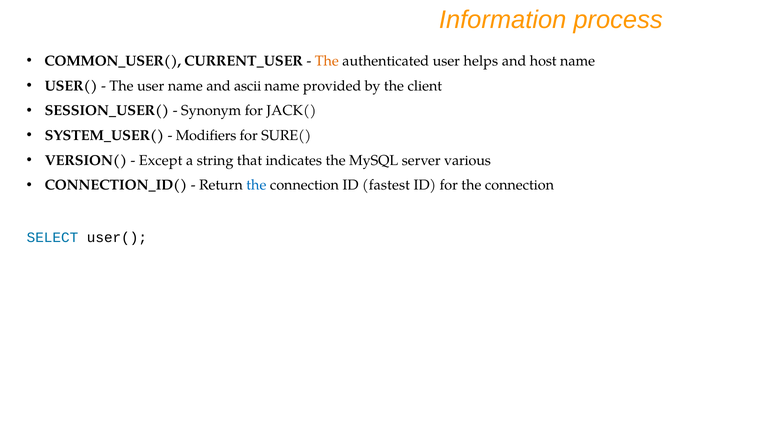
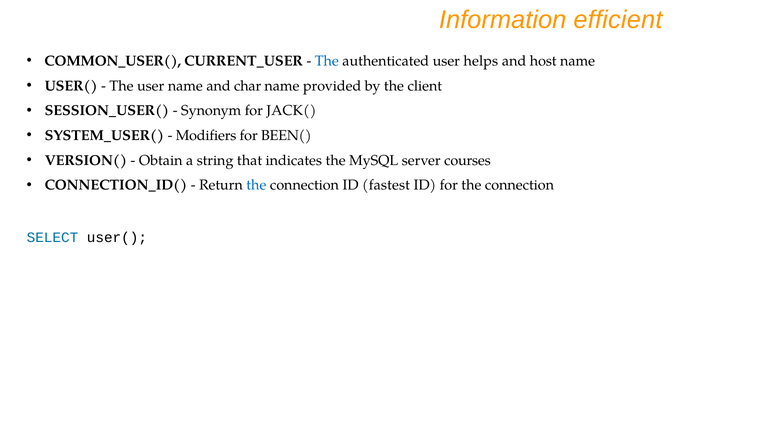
process: process -> efficient
The at (327, 61) colour: orange -> blue
ascii: ascii -> char
SURE(: SURE( -> BEEN(
Except: Except -> Obtain
various: various -> courses
